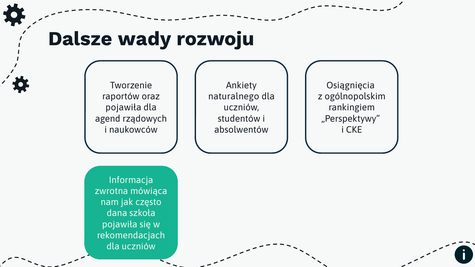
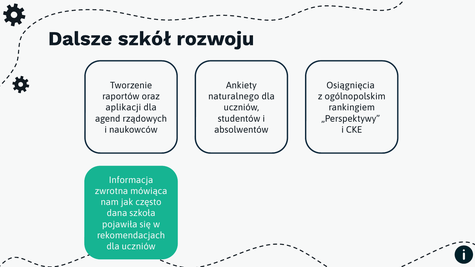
wady: wady -> szkół
pojawiła at (123, 108): pojawiła -> aplikacji
